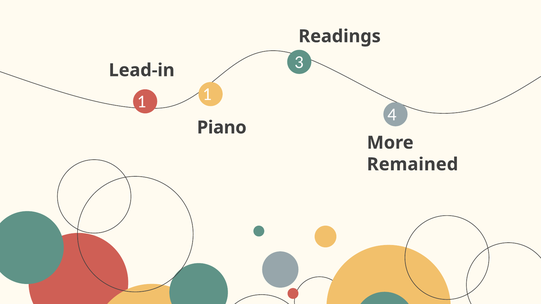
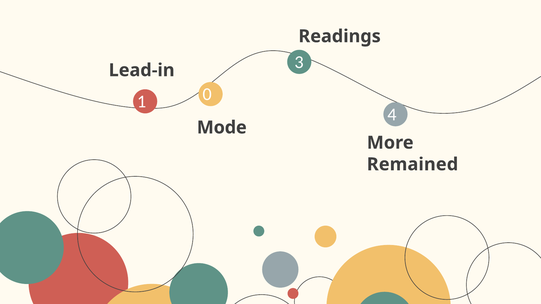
1 1: 1 -> 0
Piano: Piano -> Mode
